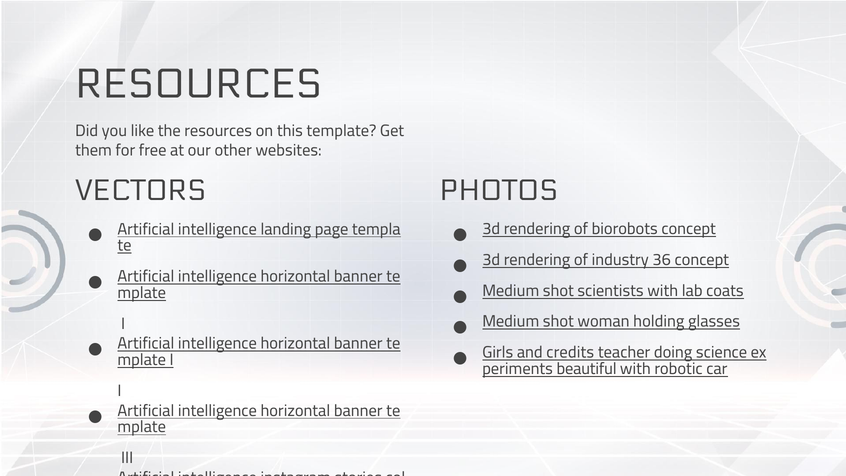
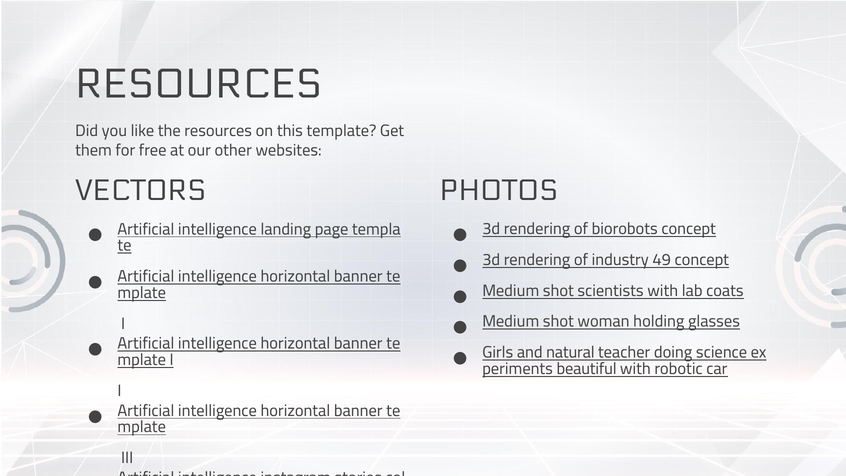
36: 36 -> 49
credits: credits -> natural
